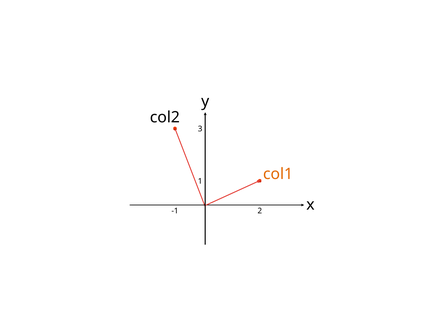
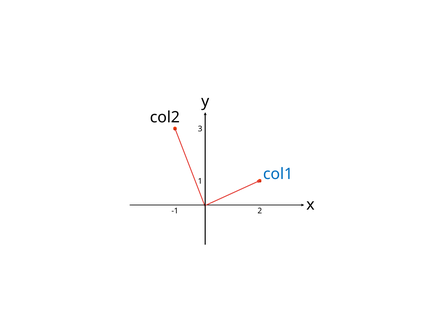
col1 colour: orange -> blue
